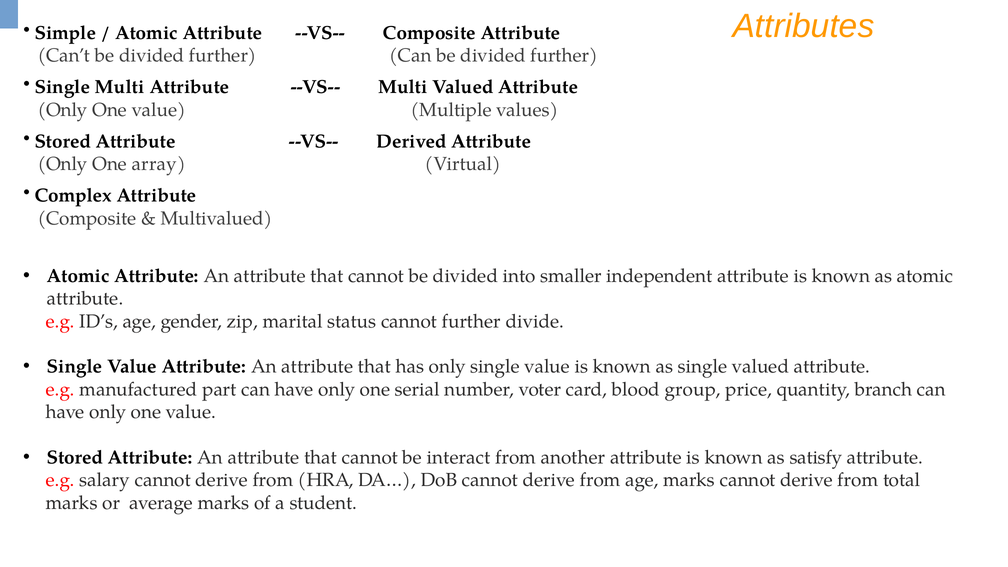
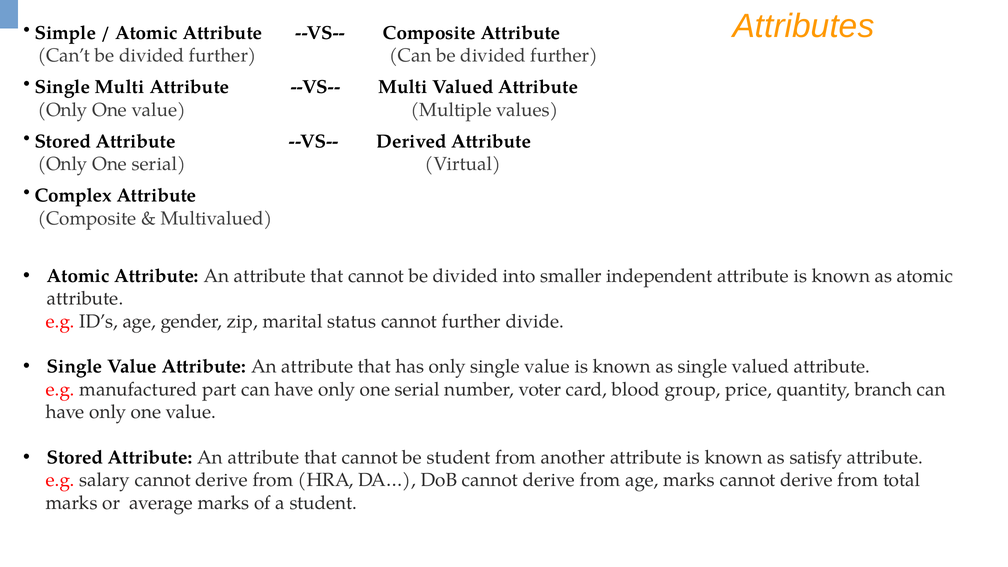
array at (159, 164): array -> serial
be interact: interact -> student
